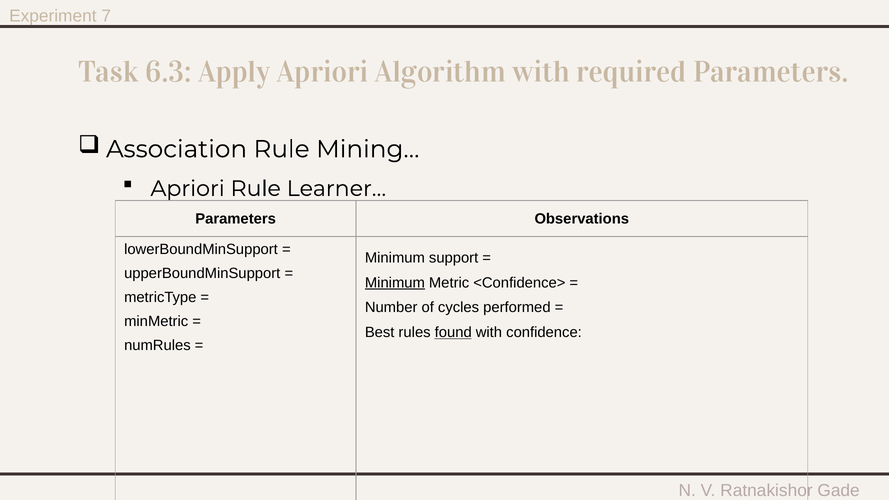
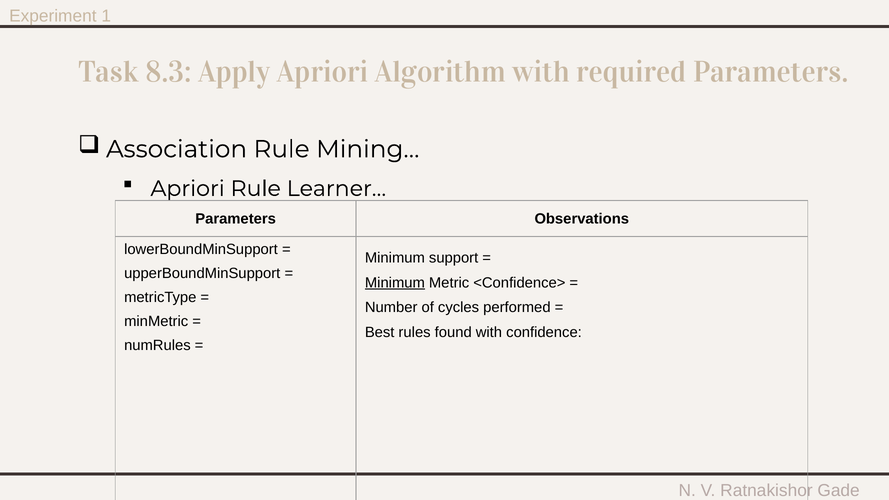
7: 7 -> 1
6.3: 6.3 -> 8.3
found underline: present -> none
